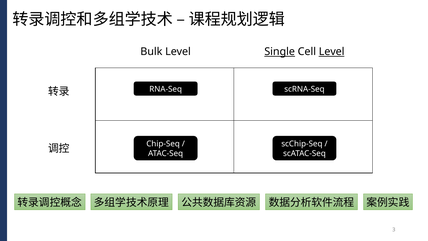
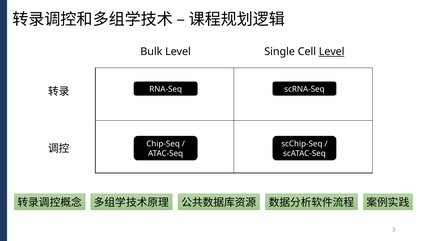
Single underline: present -> none
